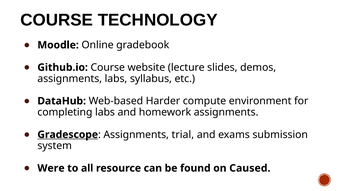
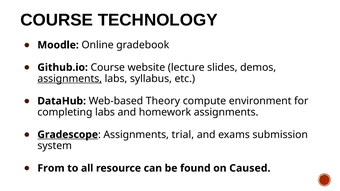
assignments at (70, 79) underline: none -> present
Harder: Harder -> Theory
Were: Were -> From
